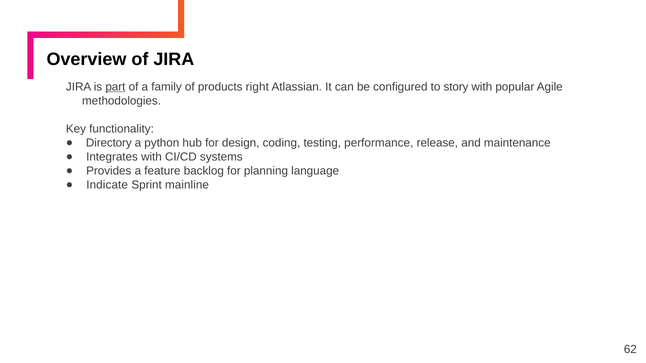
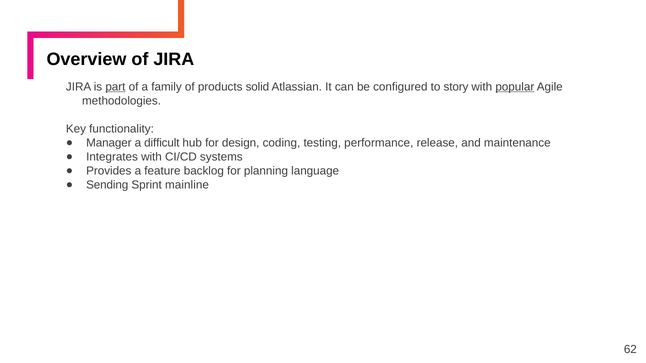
right: right -> solid
popular underline: none -> present
Directory: Directory -> Manager
python: python -> difficult
Indicate: Indicate -> Sending
